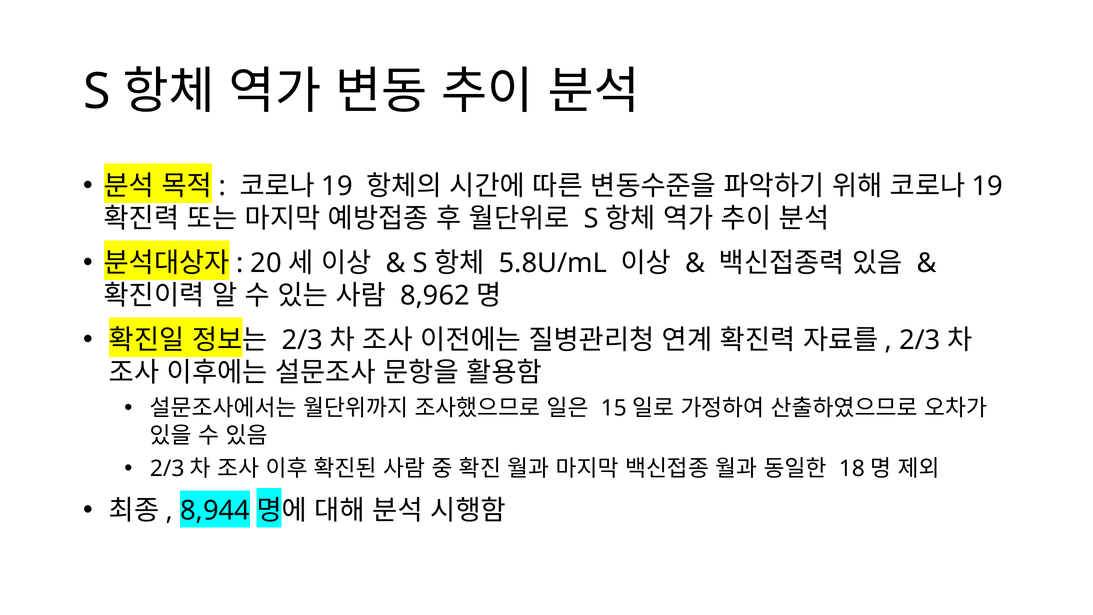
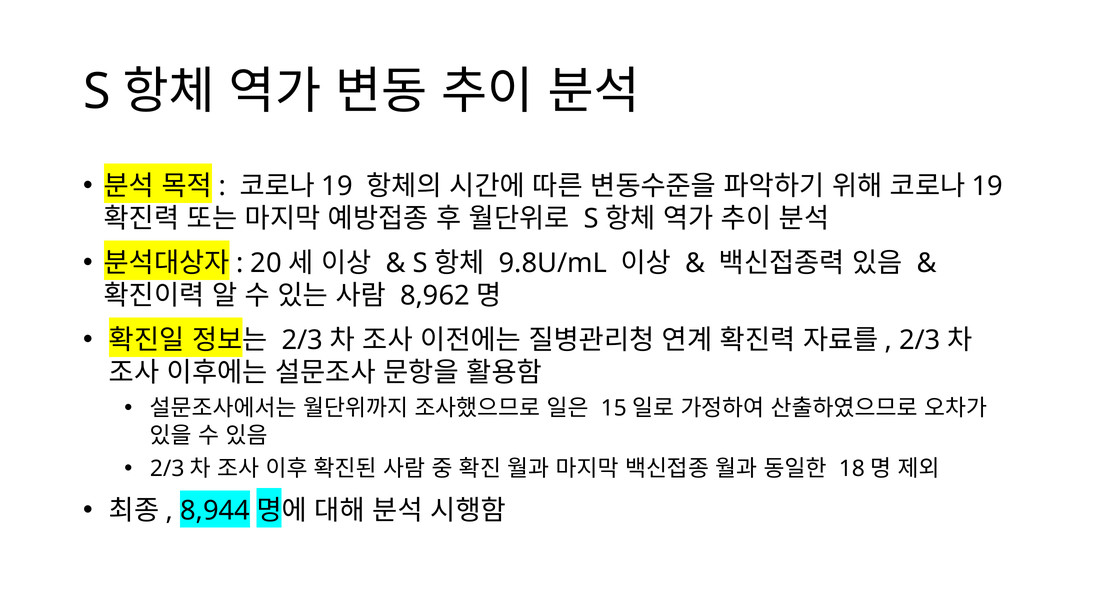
5.8U/mL: 5.8U/mL -> 9.8U/mL
